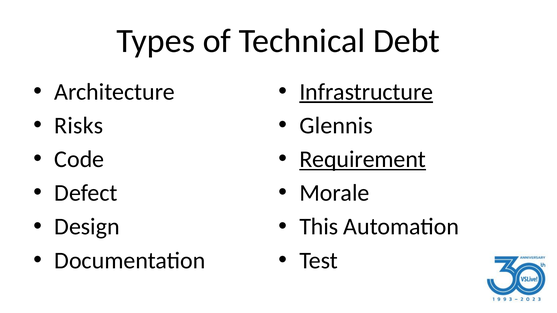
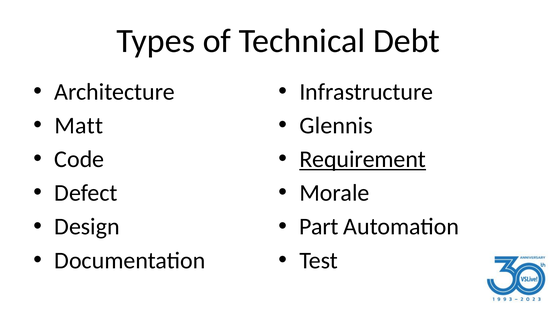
Infrastructure underline: present -> none
Risks: Risks -> Matt
This: This -> Part
